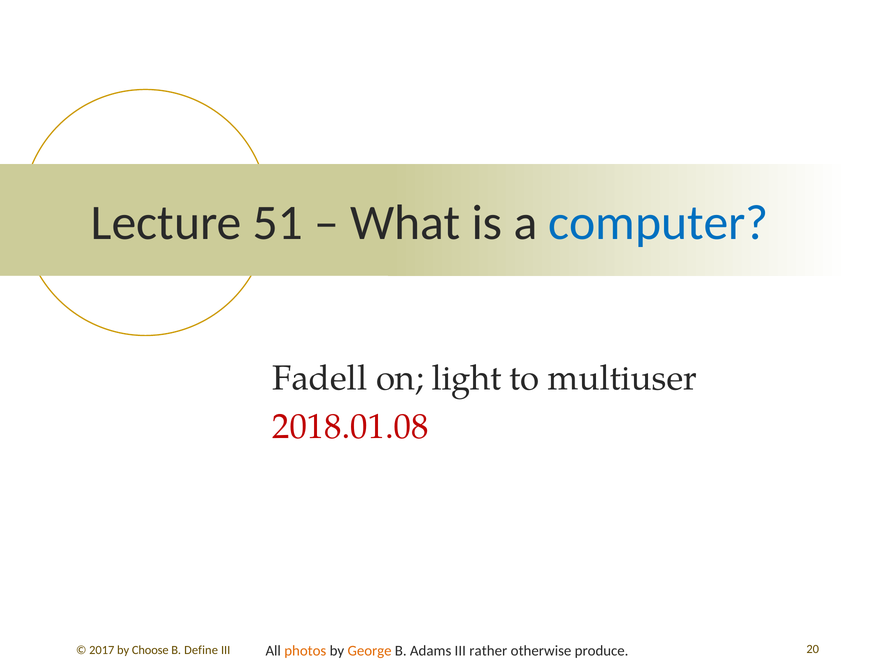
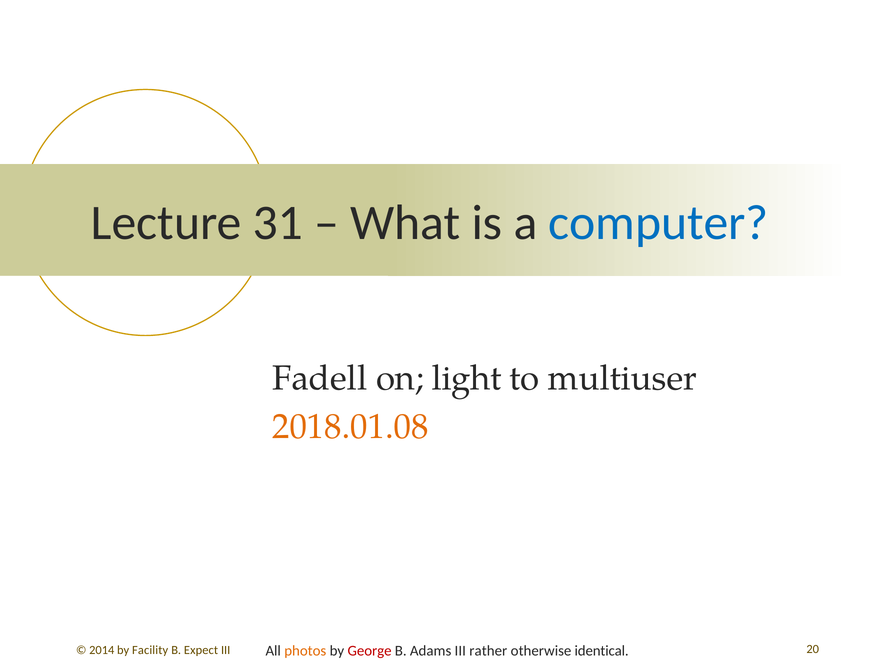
51: 51 -> 31
2018.01.08 colour: red -> orange
George colour: orange -> red
produce: produce -> identical
2017: 2017 -> 2014
Choose: Choose -> Facility
Define: Define -> Expect
